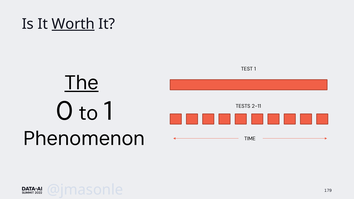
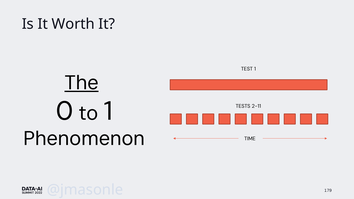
Worth underline: present -> none
